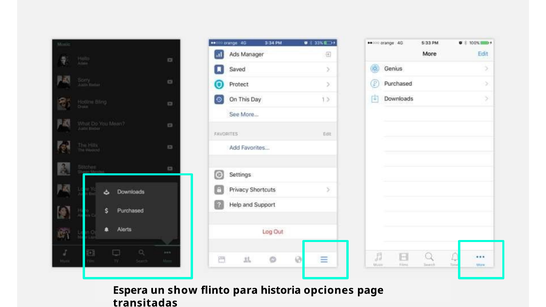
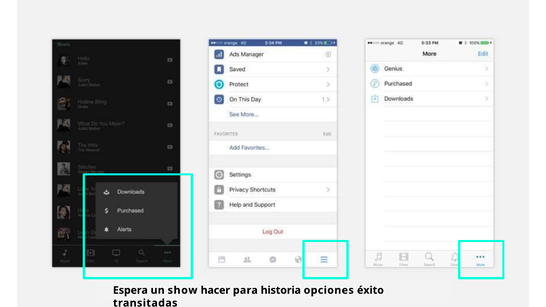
flinto: flinto -> hacer
page: page -> éxito
